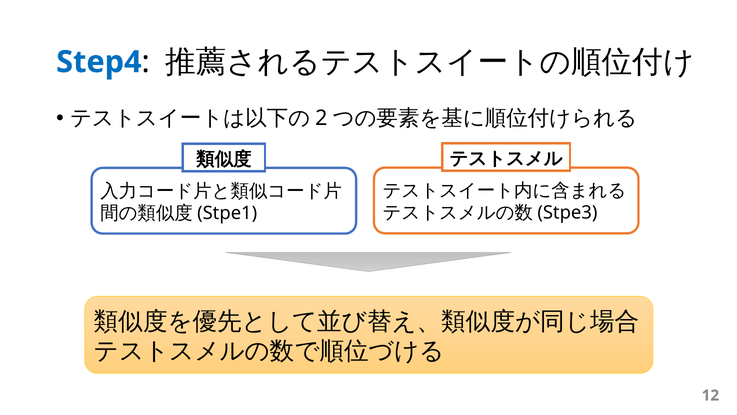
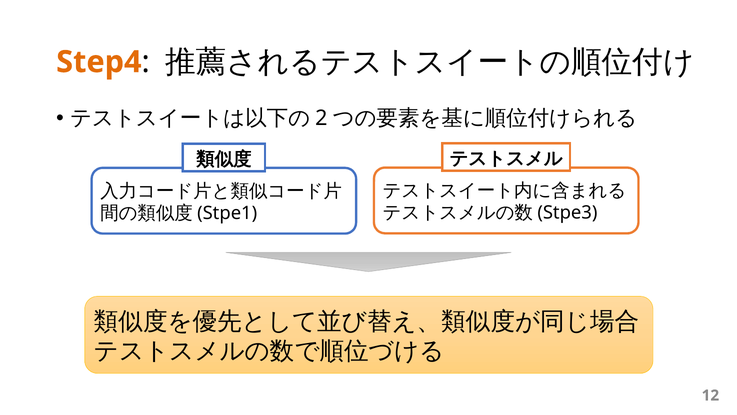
Step4 colour: blue -> orange
